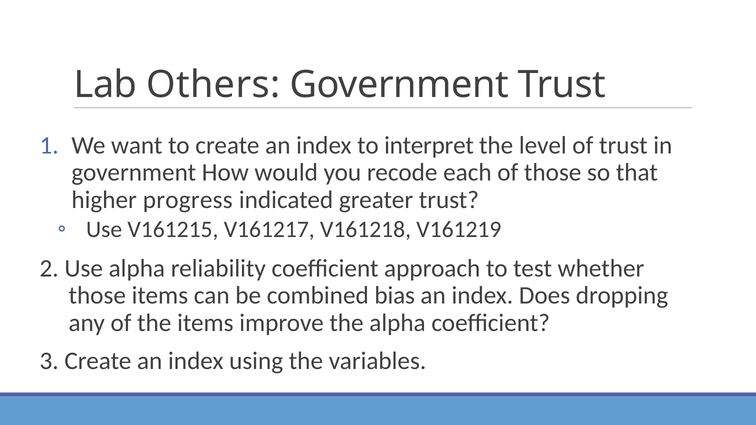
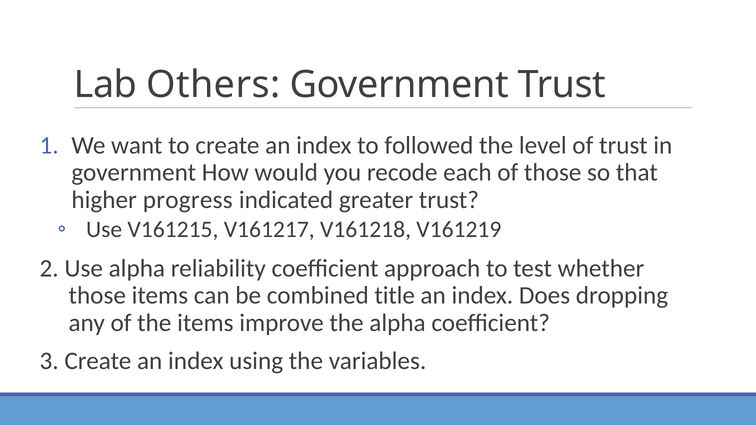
interpret: interpret -> followed
bias: bias -> title
